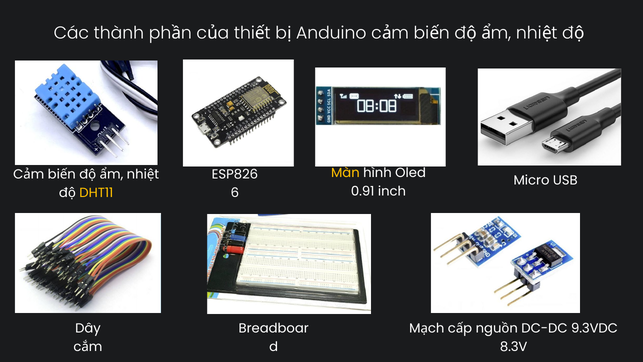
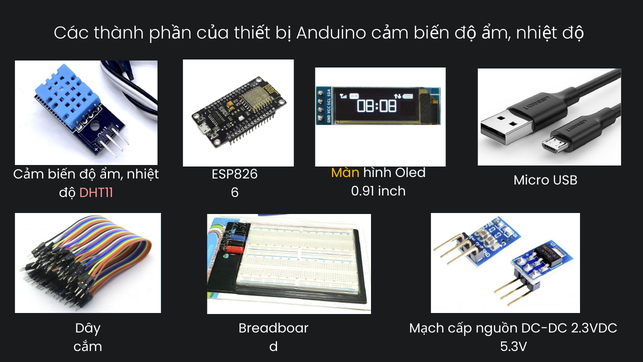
DHT11 colour: yellow -> pink
9.3VDC: 9.3VDC -> 2.3VDC
8.3V: 8.3V -> 5.3V
